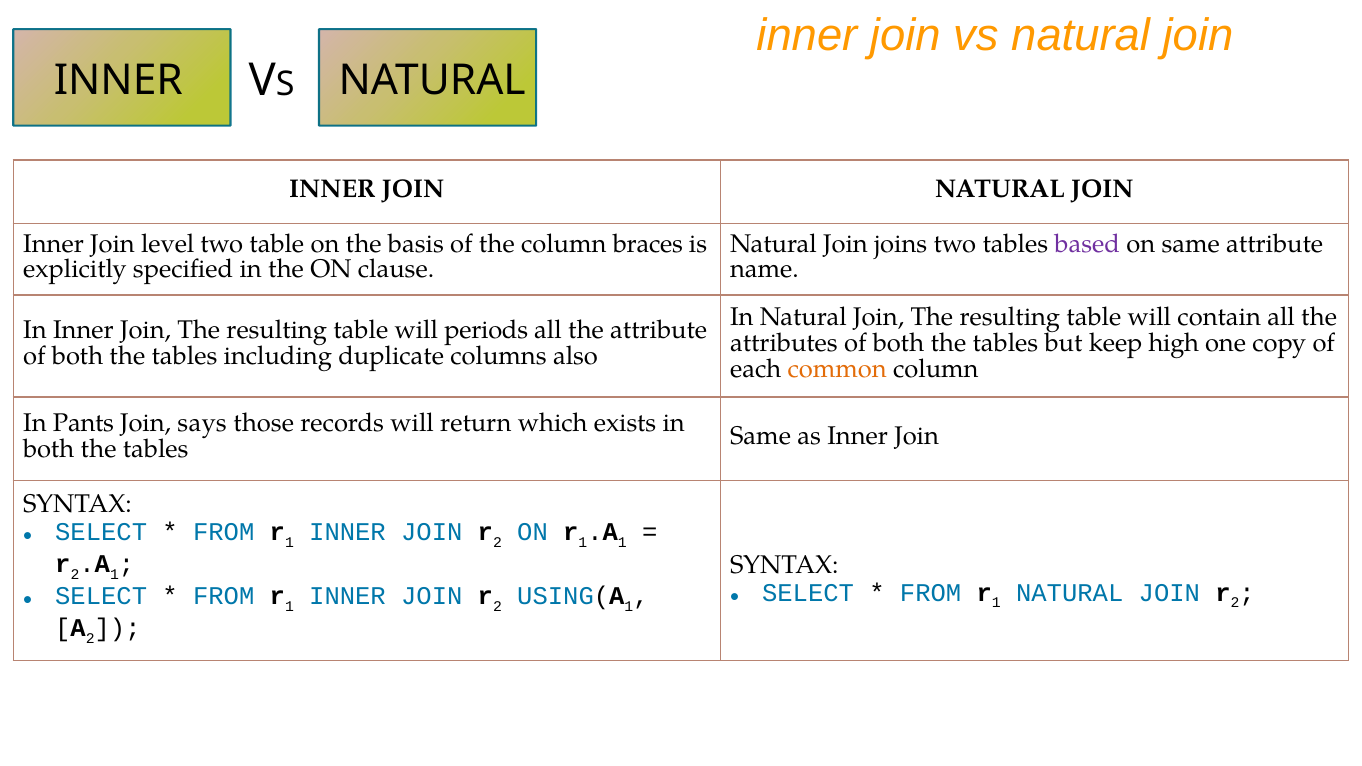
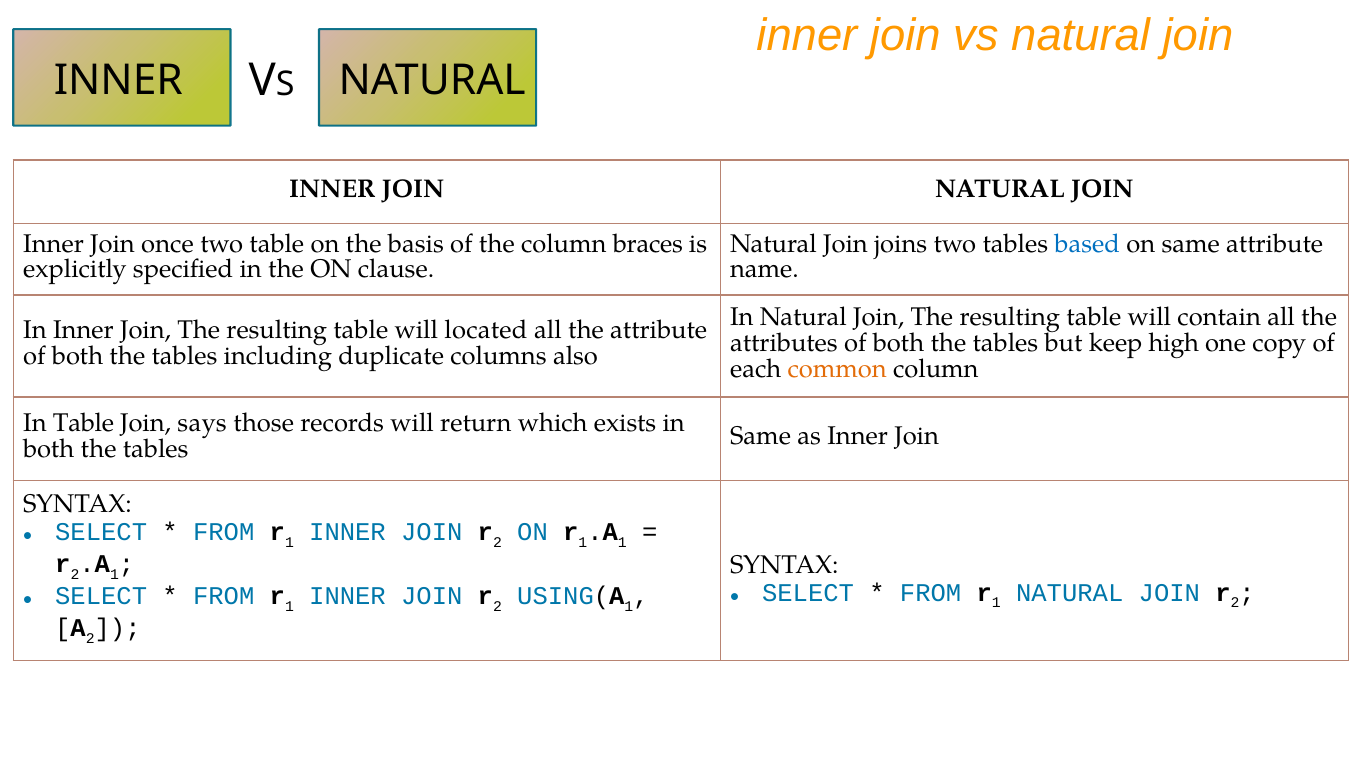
level: level -> once
based colour: purple -> blue
periods: periods -> located
In Pants: Pants -> Table
